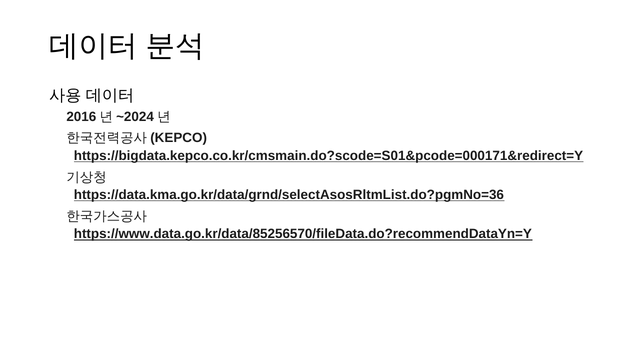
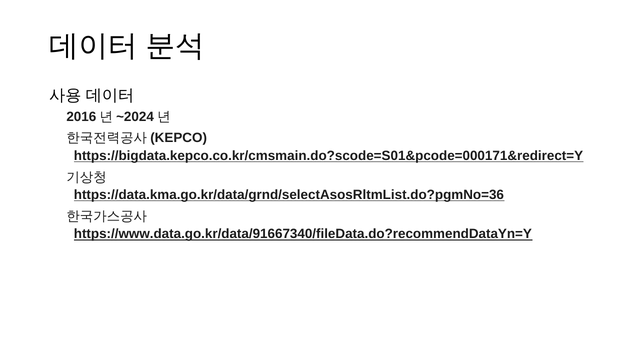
https://www.data.go.kr/data/85256570/fileData.do?recommendDataYn=Y: https://www.data.go.kr/data/85256570/fileData.do?recommendDataYn=Y -> https://www.data.go.kr/data/91667340/fileData.do?recommendDataYn=Y
